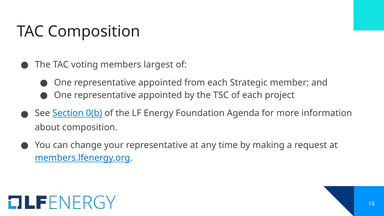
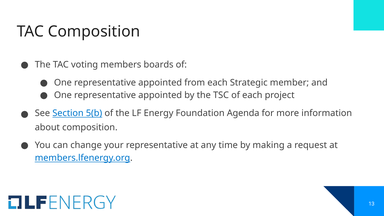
largest: largest -> boards
0(b: 0(b -> 5(b
